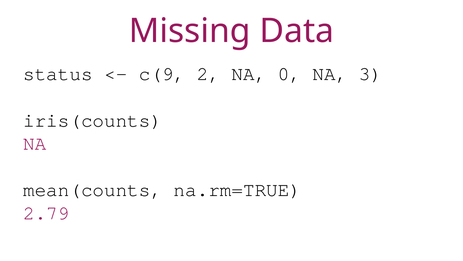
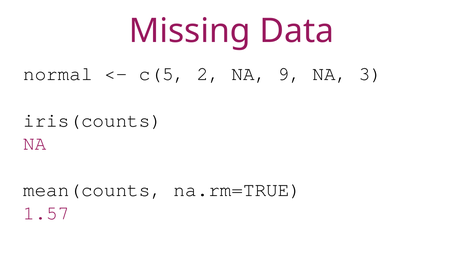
status: status -> normal
c(9: c(9 -> c(5
0: 0 -> 9
2.79: 2.79 -> 1.57
